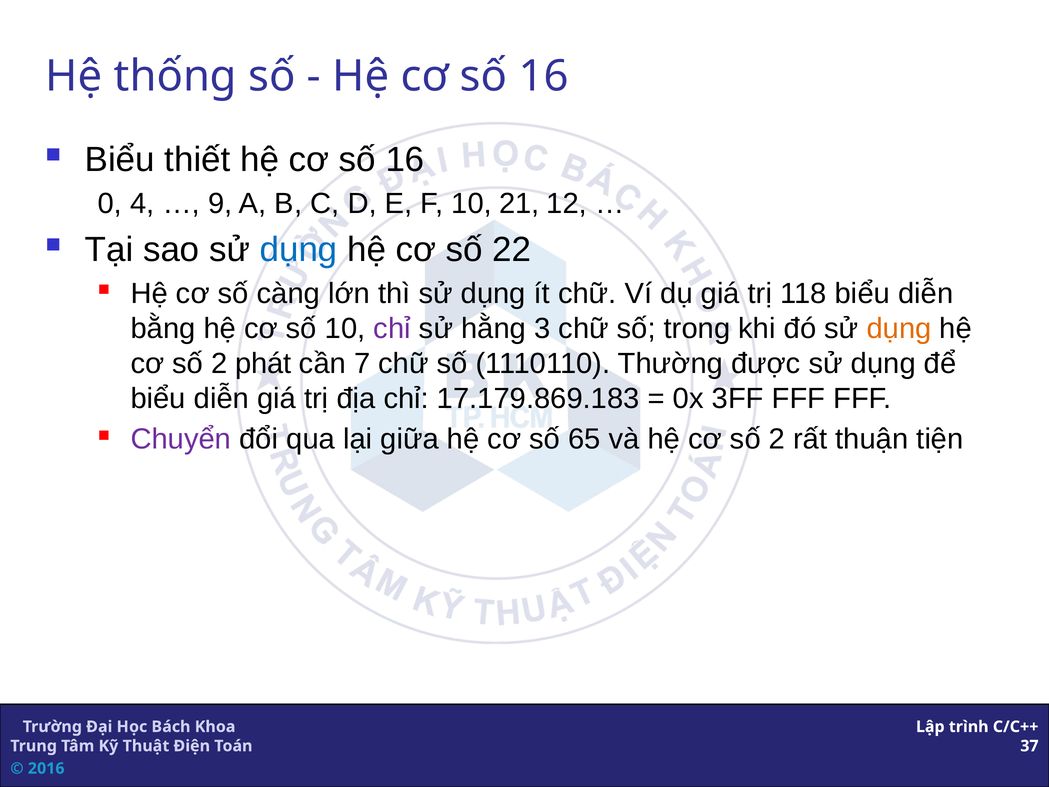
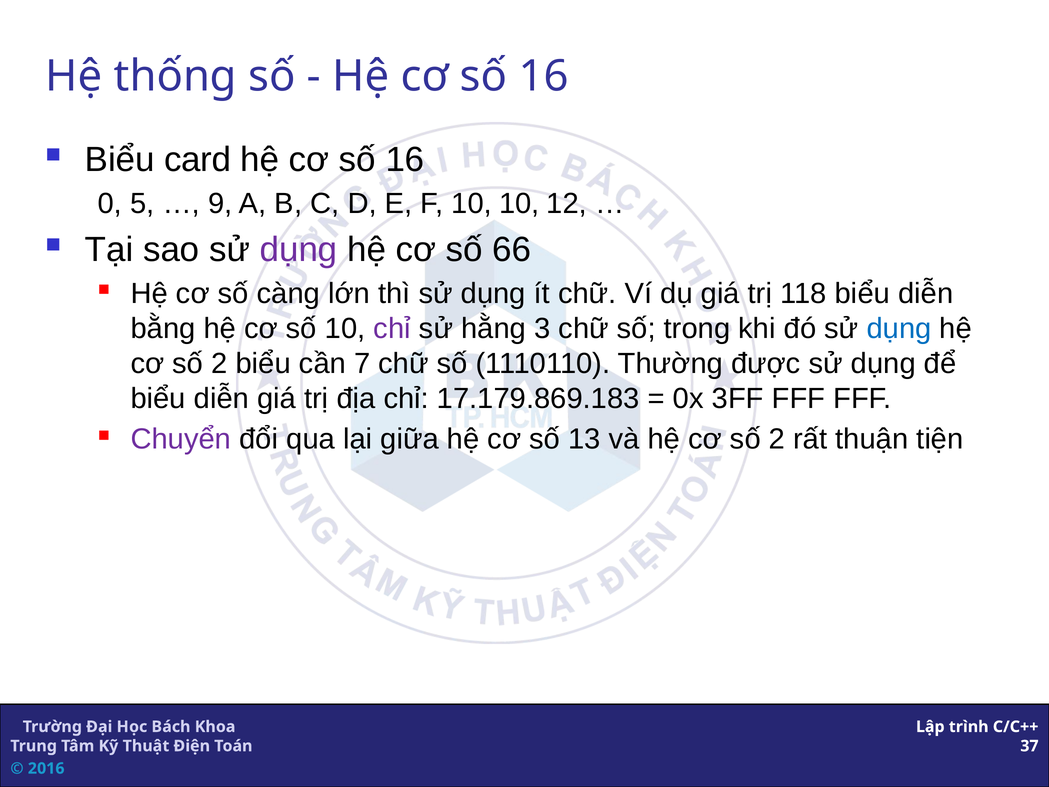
thiết: thiết -> card
4: 4 -> 5
10 21: 21 -> 10
dụng at (299, 250) colour: blue -> purple
22: 22 -> 66
dụng at (899, 328) colour: orange -> blue
2 phát: phát -> biểu
65: 65 -> 13
